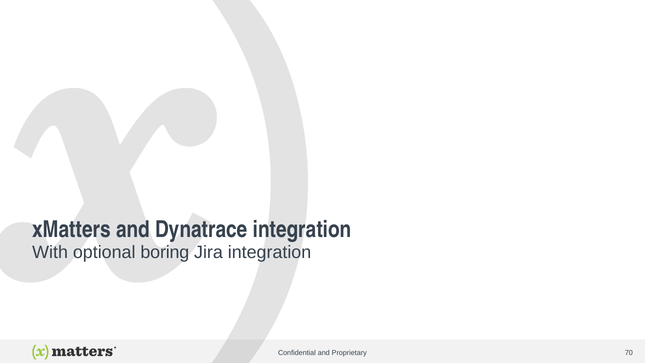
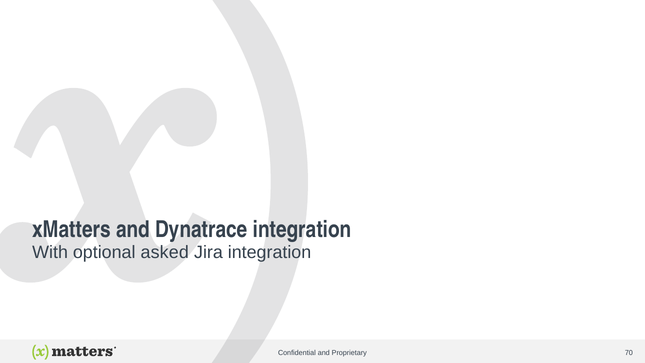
boring: boring -> asked
